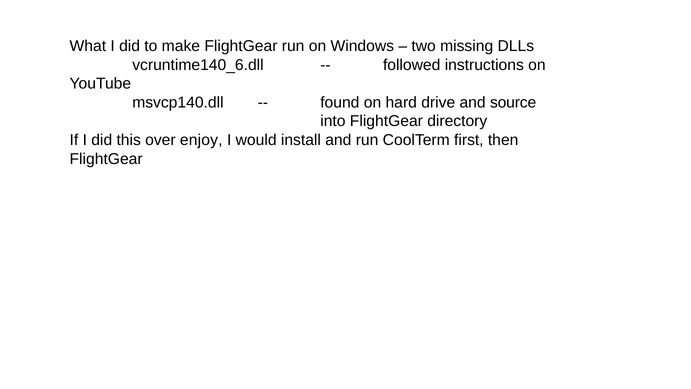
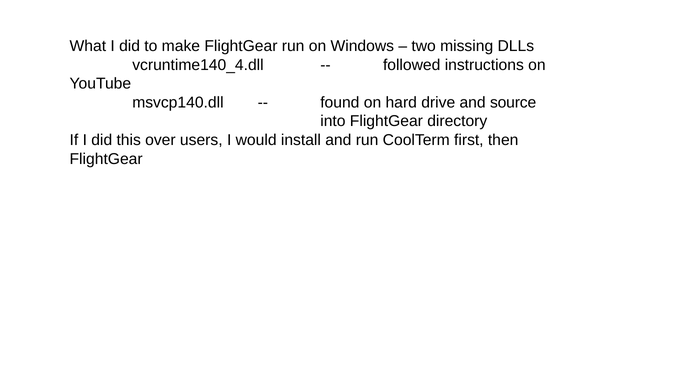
vcruntime140_6.dll: vcruntime140_6.dll -> vcruntime140_4.dll
enjoy: enjoy -> users
